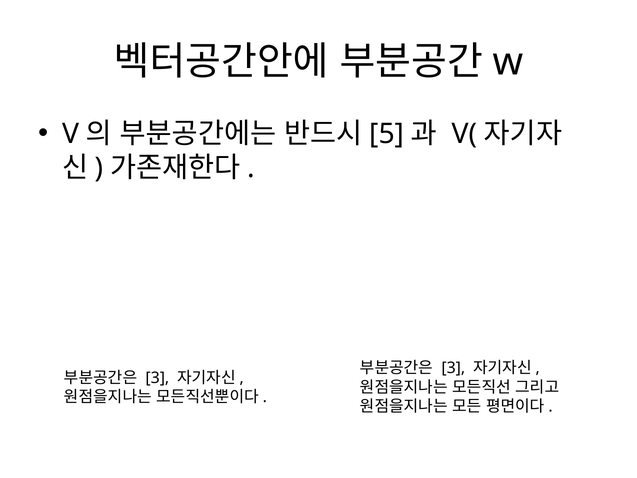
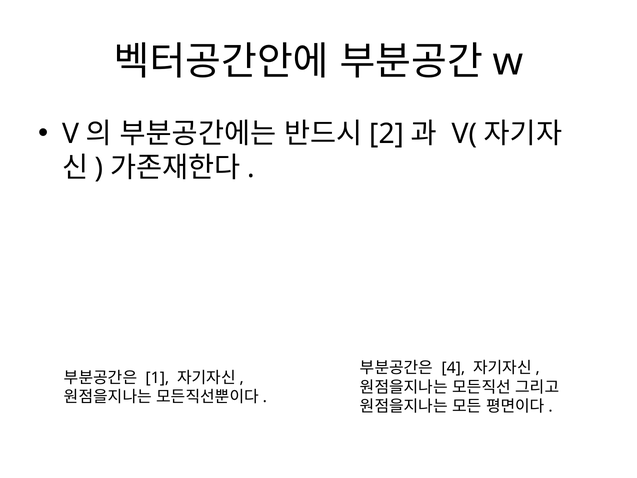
5: 5 -> 2
3 at (453, 368): 3 -> 4
3 at (157, 378): 3 -> 1
